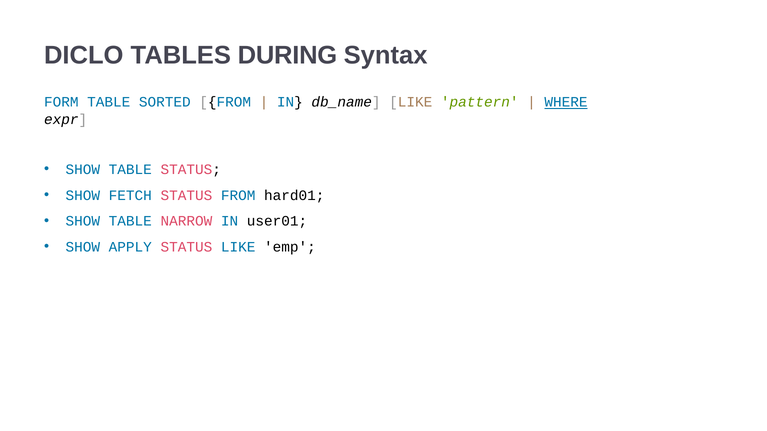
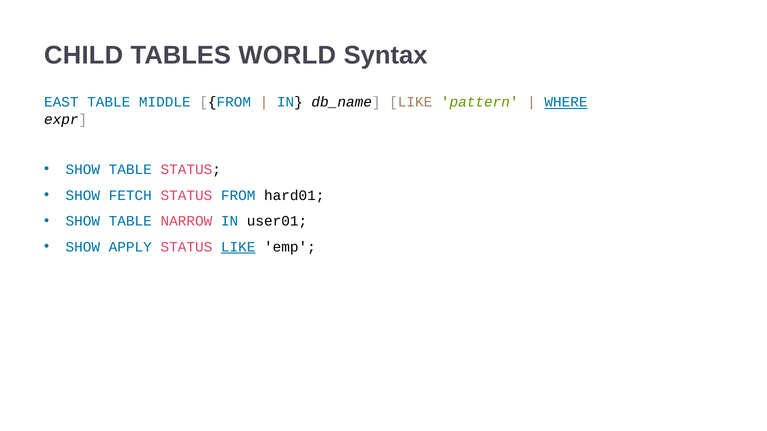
DICLO: DICLO -> CHILD
DURING: DURING -> WORLD
FORM: FORM -> EAST
SORTED: SORTED -> MIDDLE
LIKE at (238, 247) underline: none -> present
